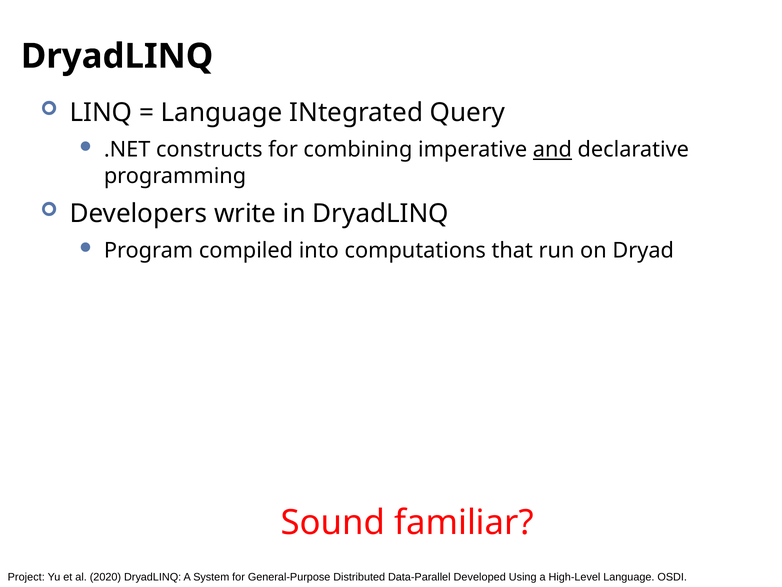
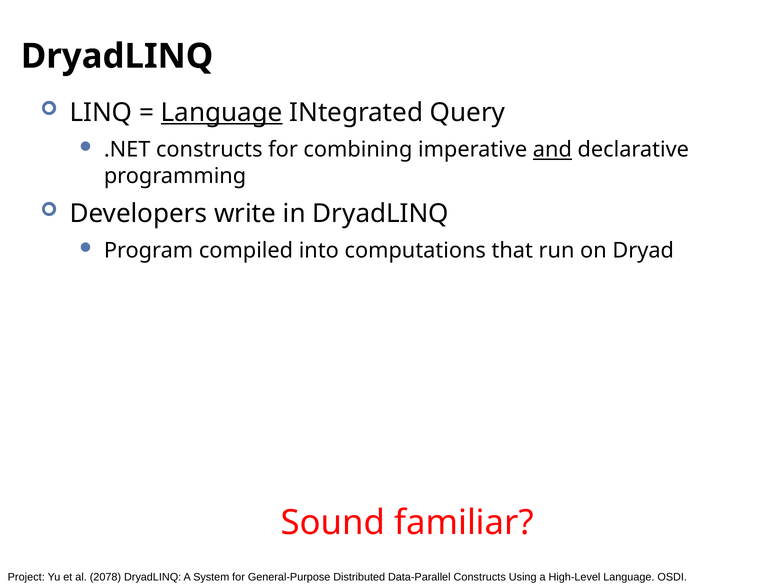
Language at (222, 113) underline: none -> present
2020: 2020 -> 2078
Data-Parallel Developed: Developed -> Constructs
